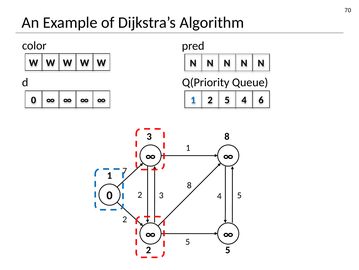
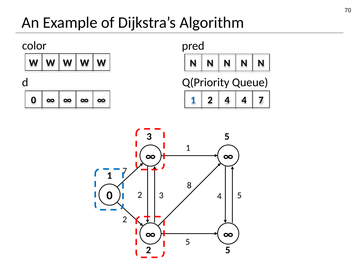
2 5: 5 -> 4
4 6: 6 -> 7
3 8: 8 -> 5
